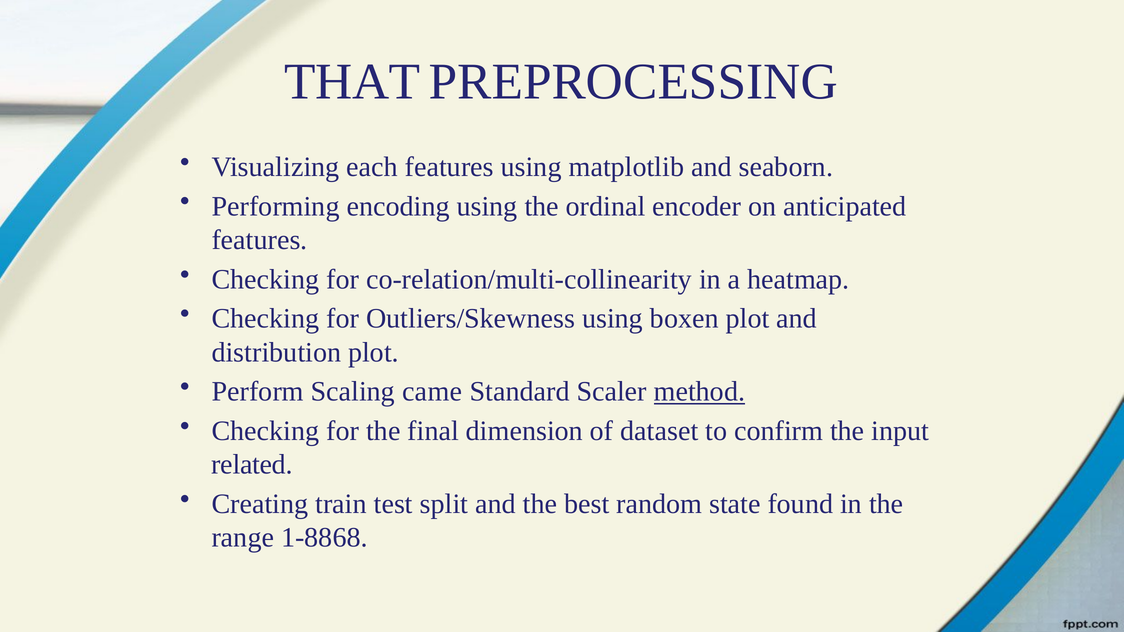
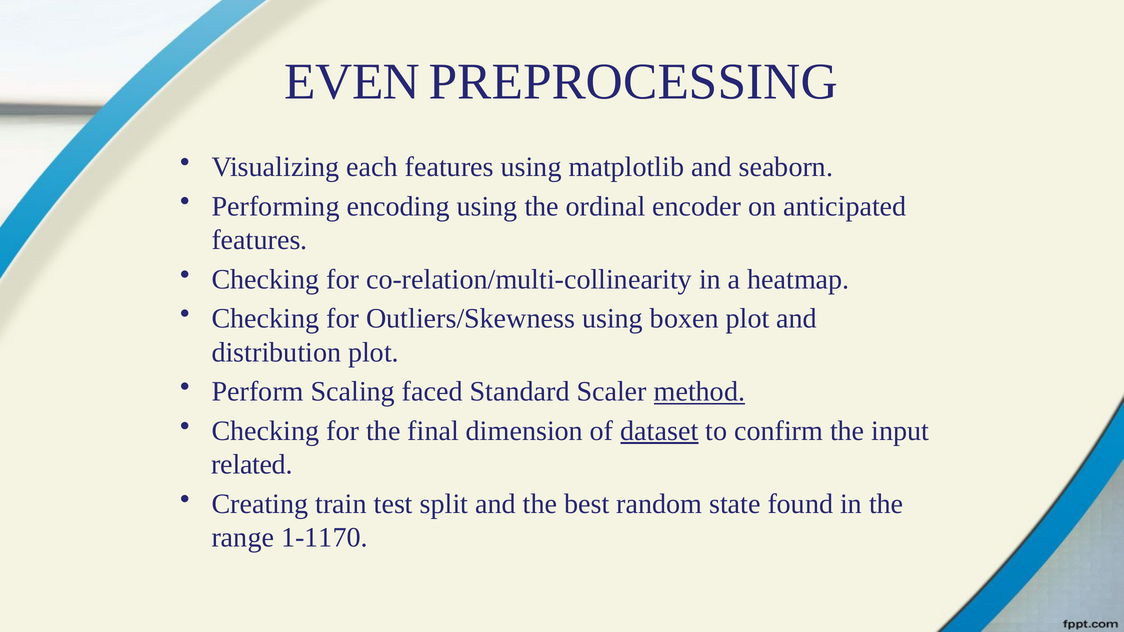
THAT: THAT -> EVEN
came: came -> faced
dataset underline: none -> present
1-8868: 1-8868 -> 1-1170
